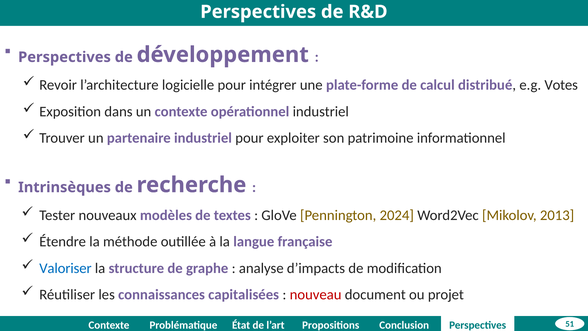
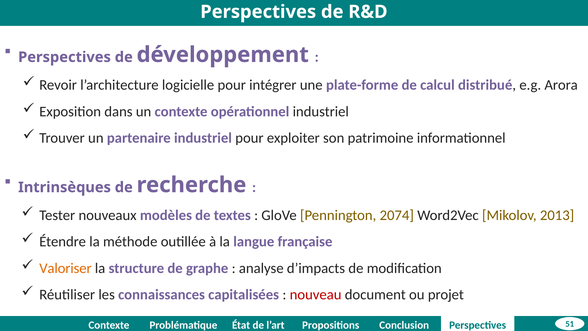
Votes: Votes -> Arora
2024: 2024 -> 2074
Valoriser colour: blue -> orange
